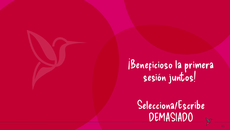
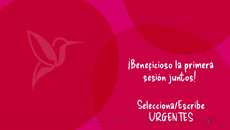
DEMASIADO: DEMASIADO -> URGENTES
